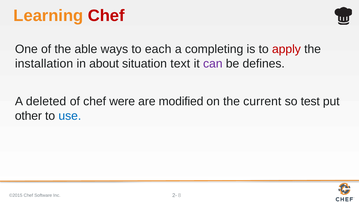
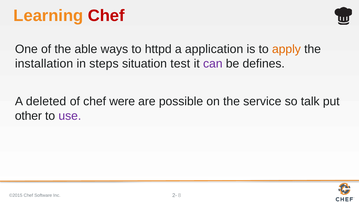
each: each -> httpd
completing: completing -> application
apply colour: red -> orange
about: about -> steps
text: text -> test
modified: modified -> possible
current: current -> service
test: test -> talk
use colour: blue -> purple
